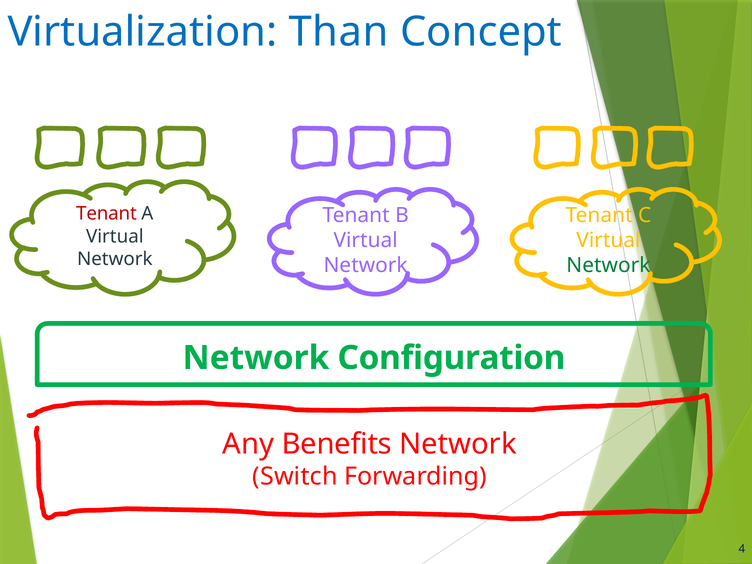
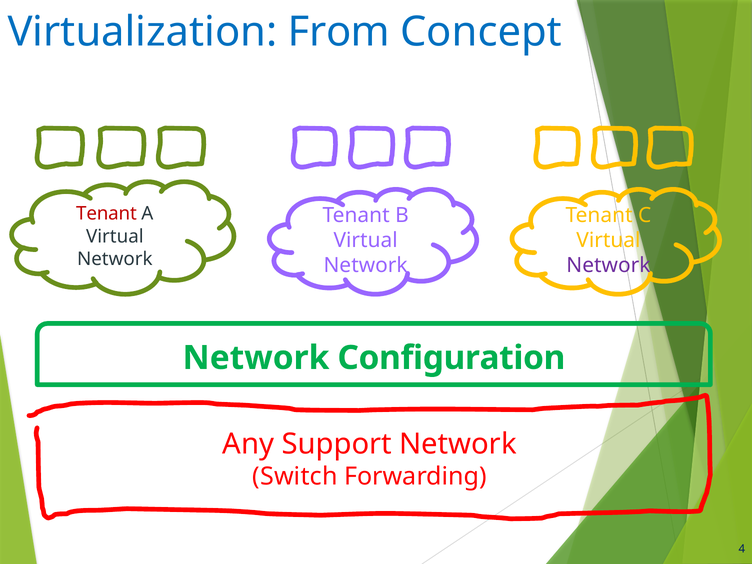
Than: Than -> From
Network at (608, 266) colour: green -> purple
Benefits: Benefits -> Support
